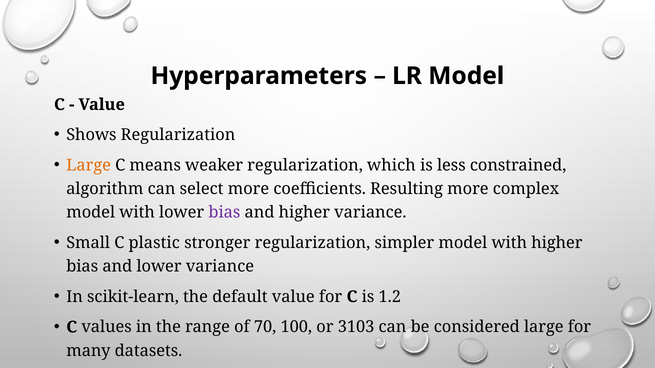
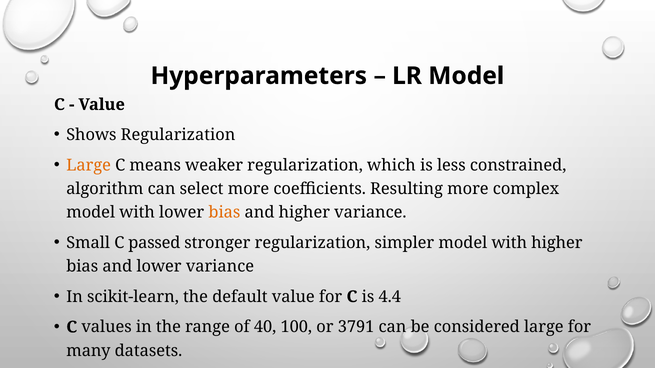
bias at (224, 213) colour: purple -> orange
plastic: plastic -> passed
1.2: 1.2 -> 4.4
70: 70 -> 40
3103: 3103 -> 3791
